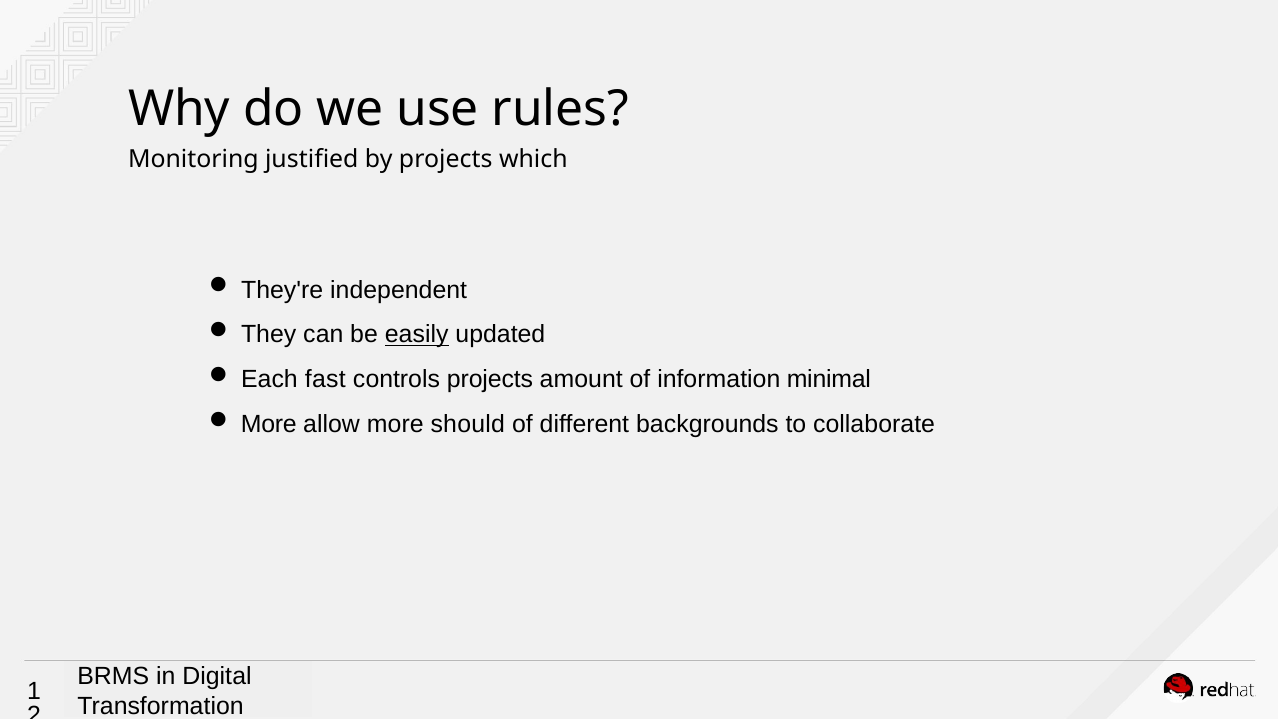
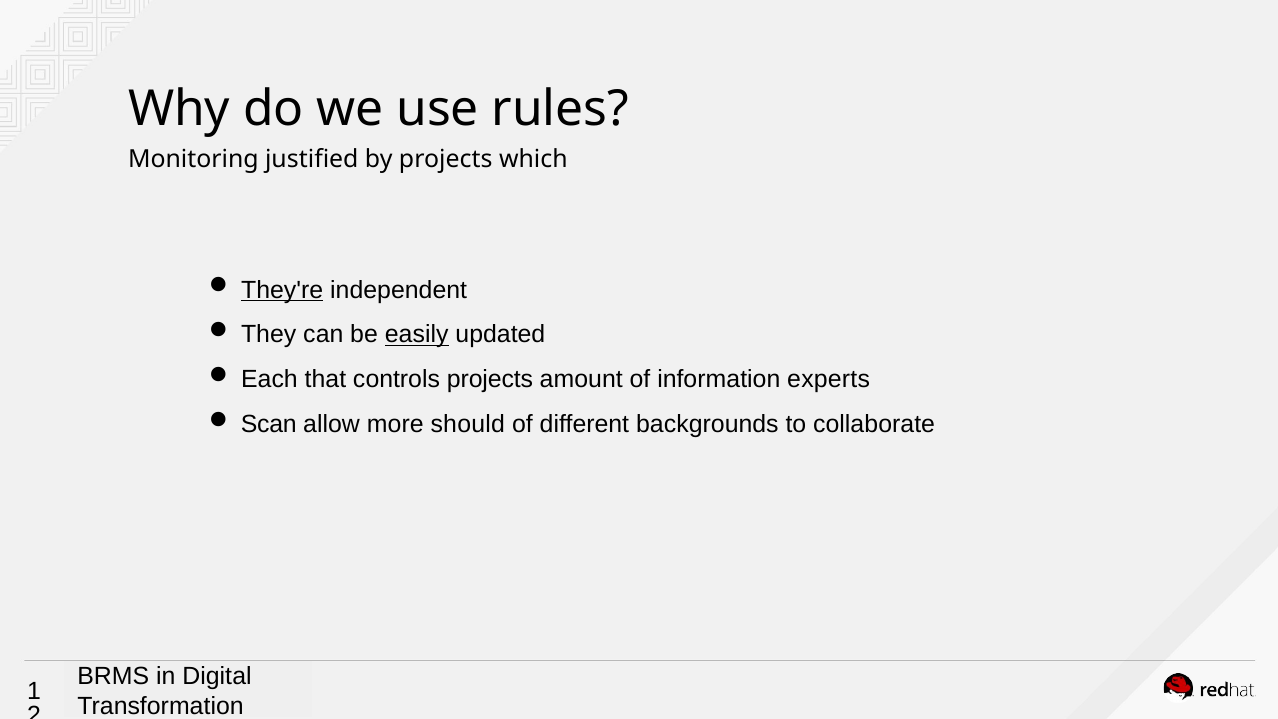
They're underline: none -> present
fast: fast -> that
minimal: minimal -> experts
More at (269, 424): More -> Scan
